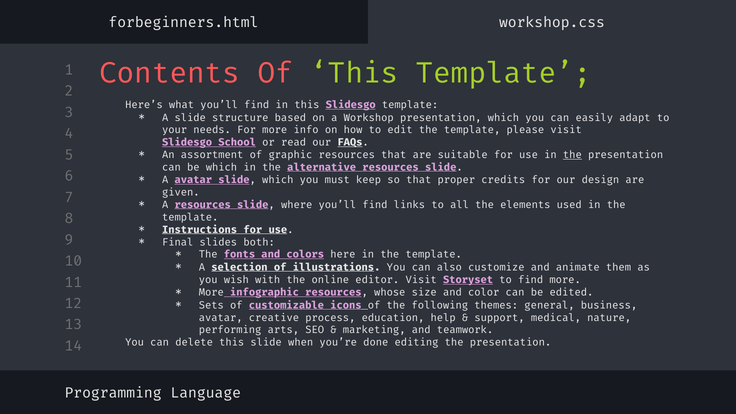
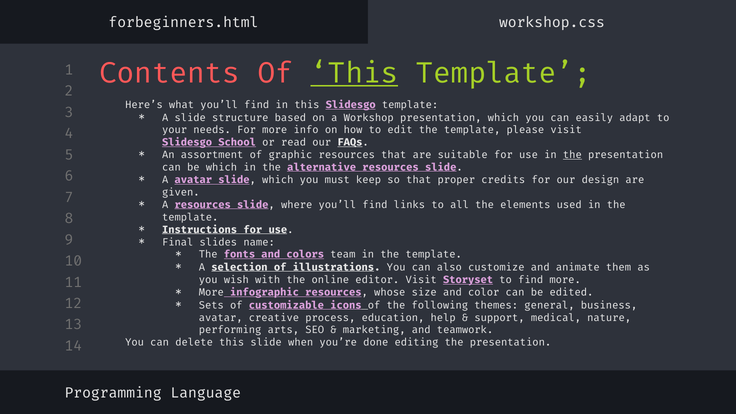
This at (354, 73) underline: none -> present
both: both -> name
here: here -> team
